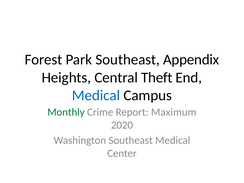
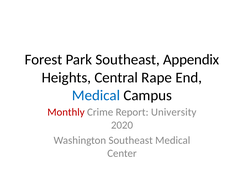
Theft: Theft -> Rape
Monthly colour: green -> red
Maximum: Maximum -> University
